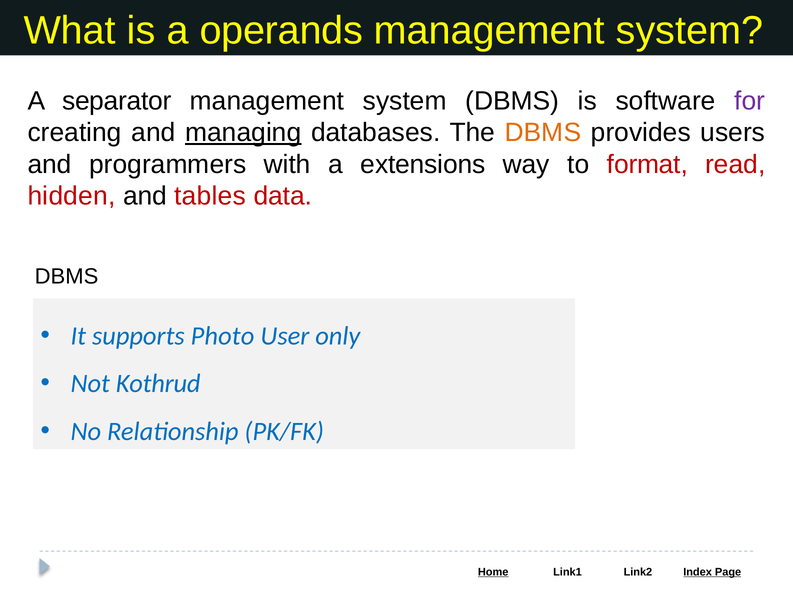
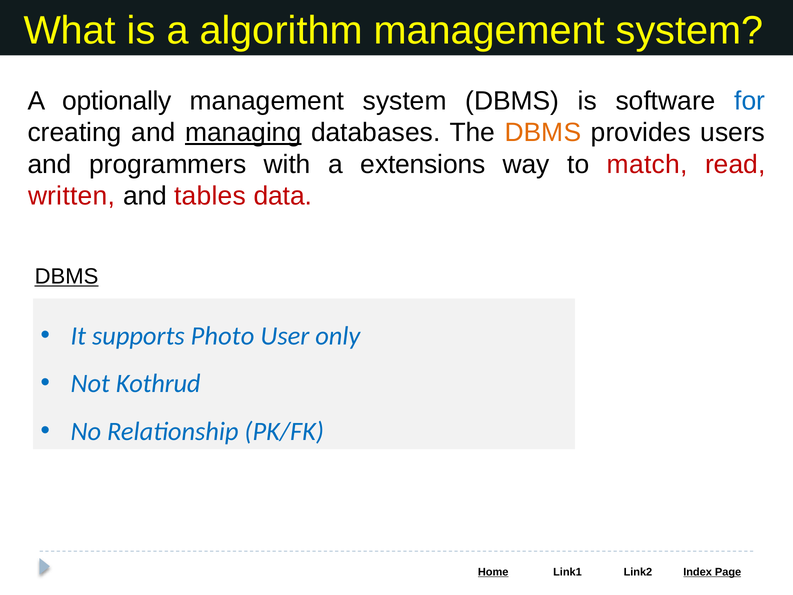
operands: operands -> algorithm
separator: separator -> optionally
for colour: purple -> blue
format: format -> match
hidden: hidden -> written
DBMS at (67, 276) underline: none -> present
